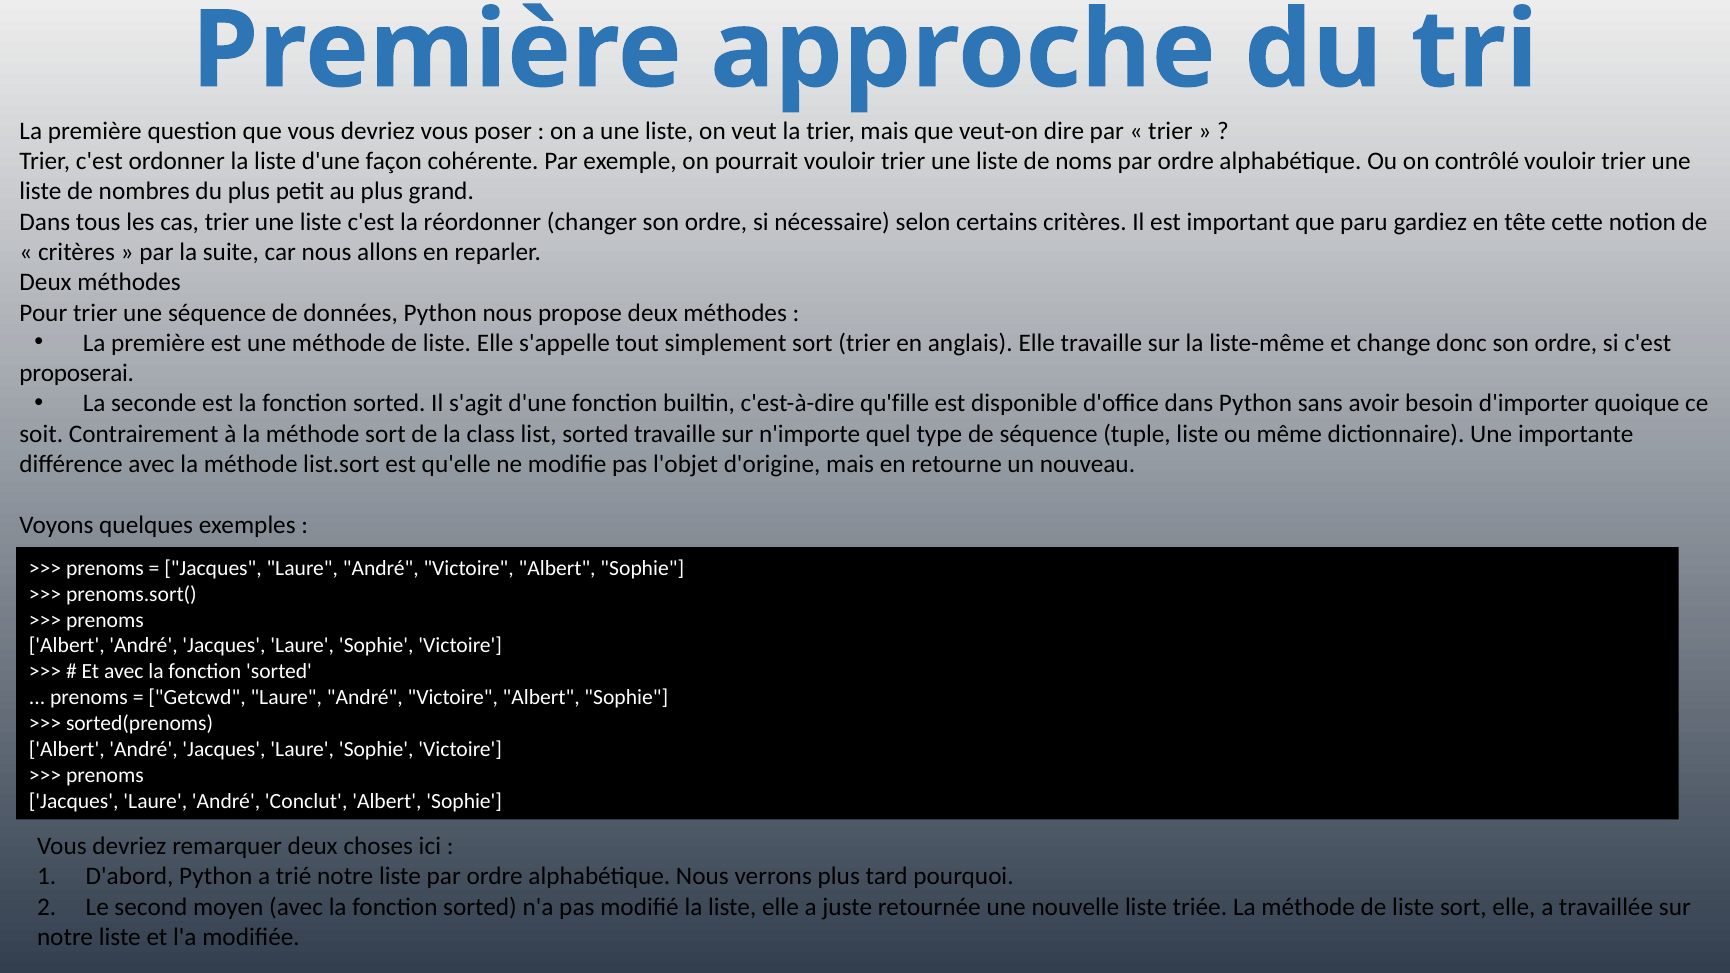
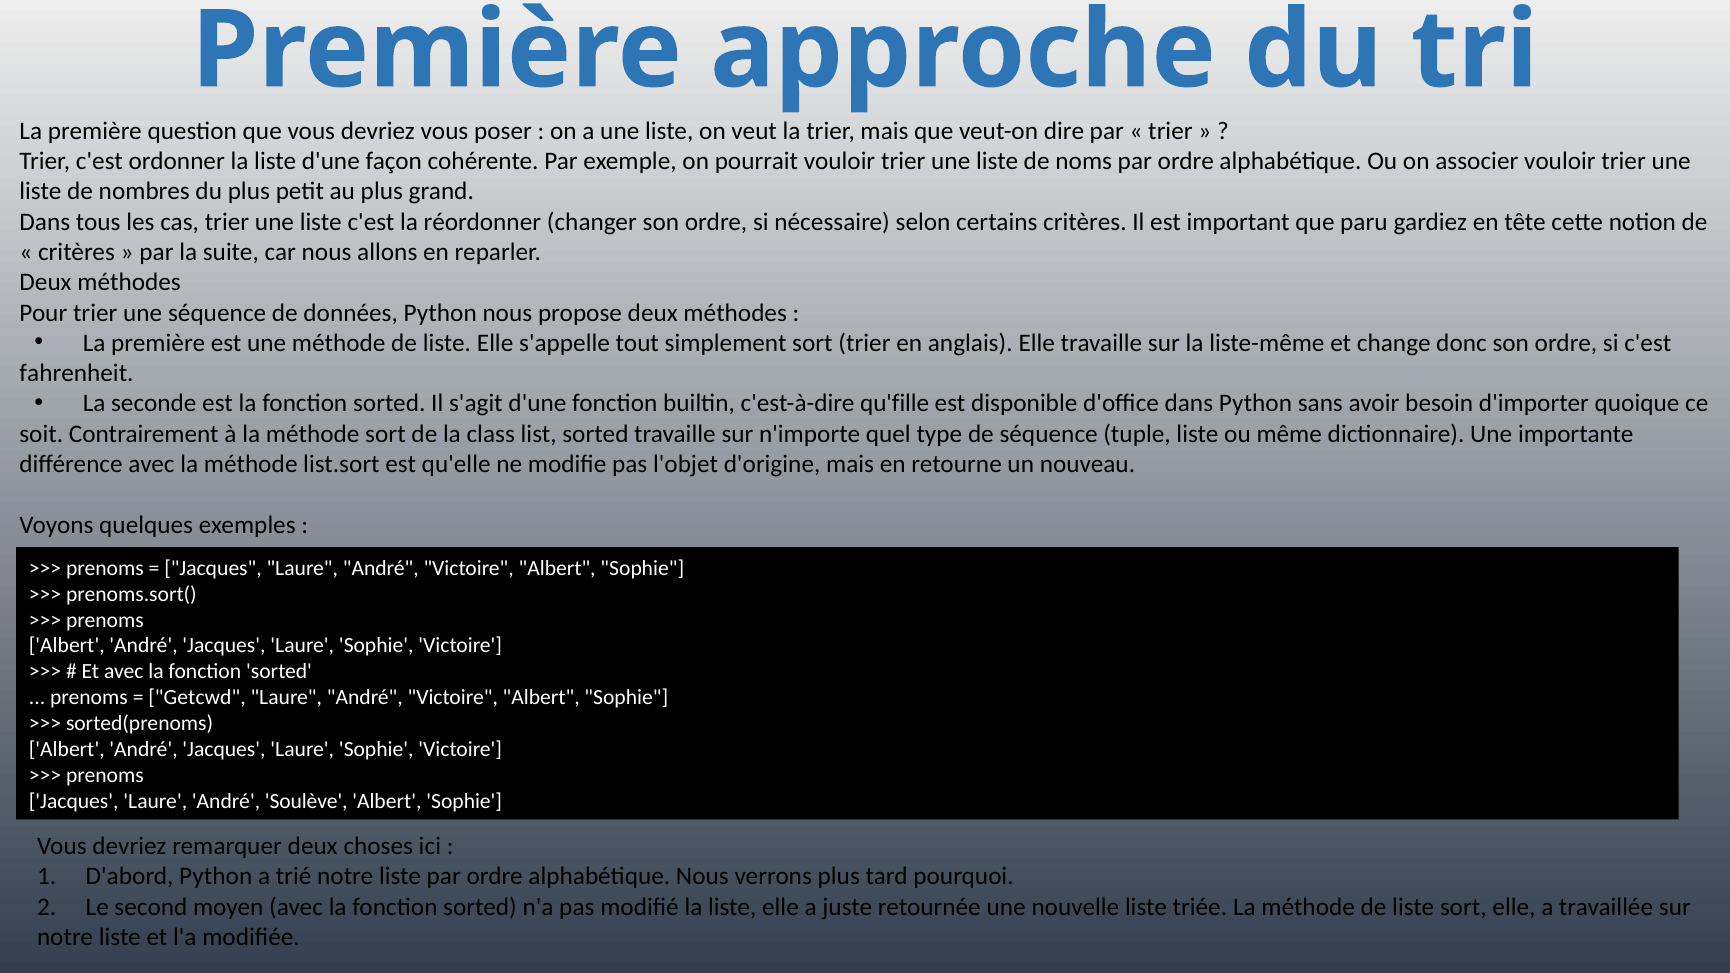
contrôlé: contrôlé -> associer
proposerai: proposerai -> fahrenheit
Conclut: Conclut -> Soulève
